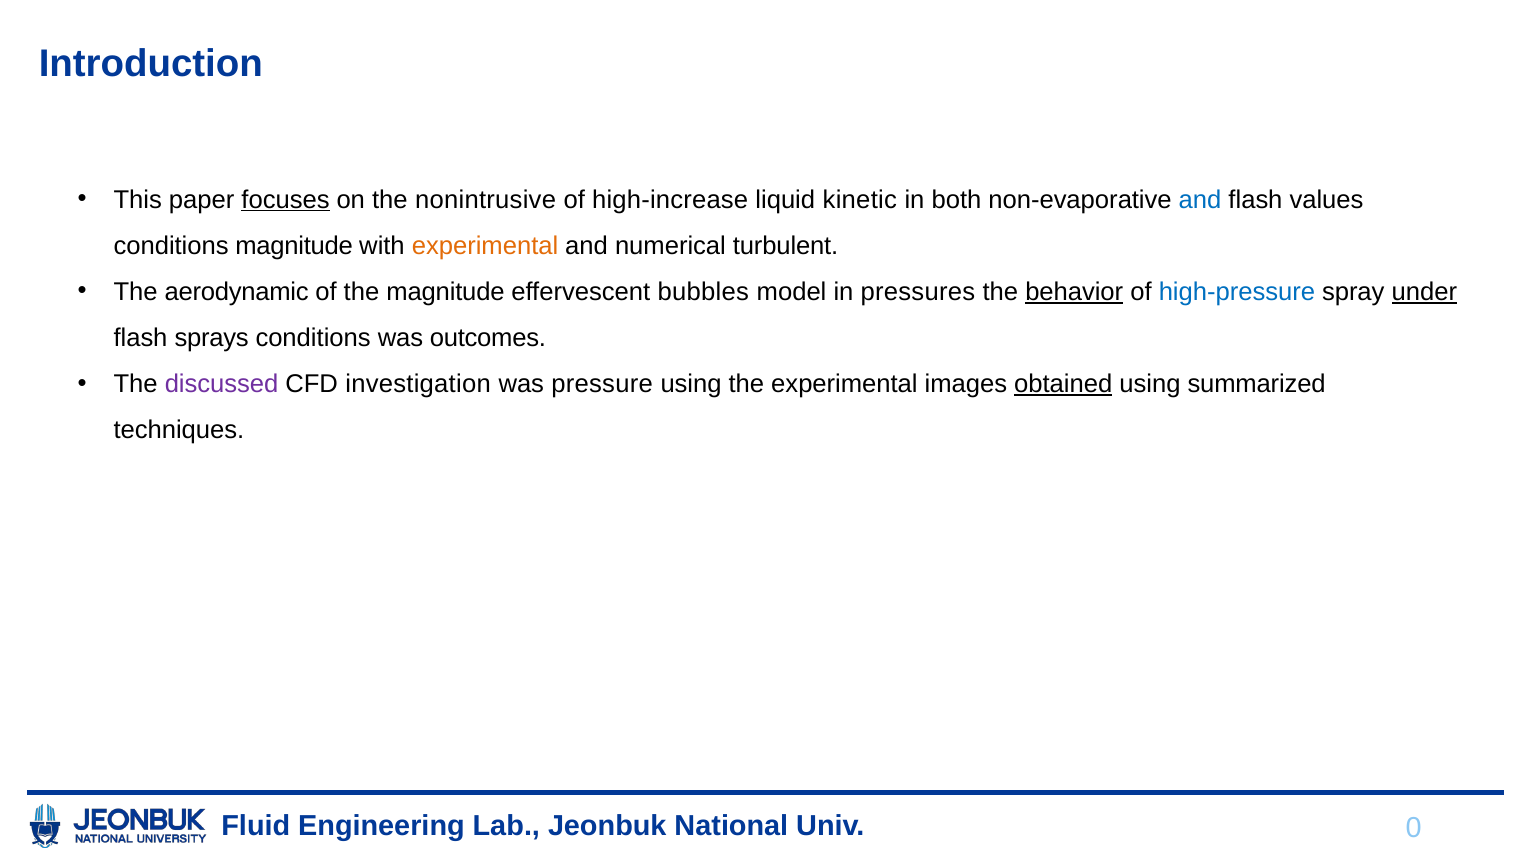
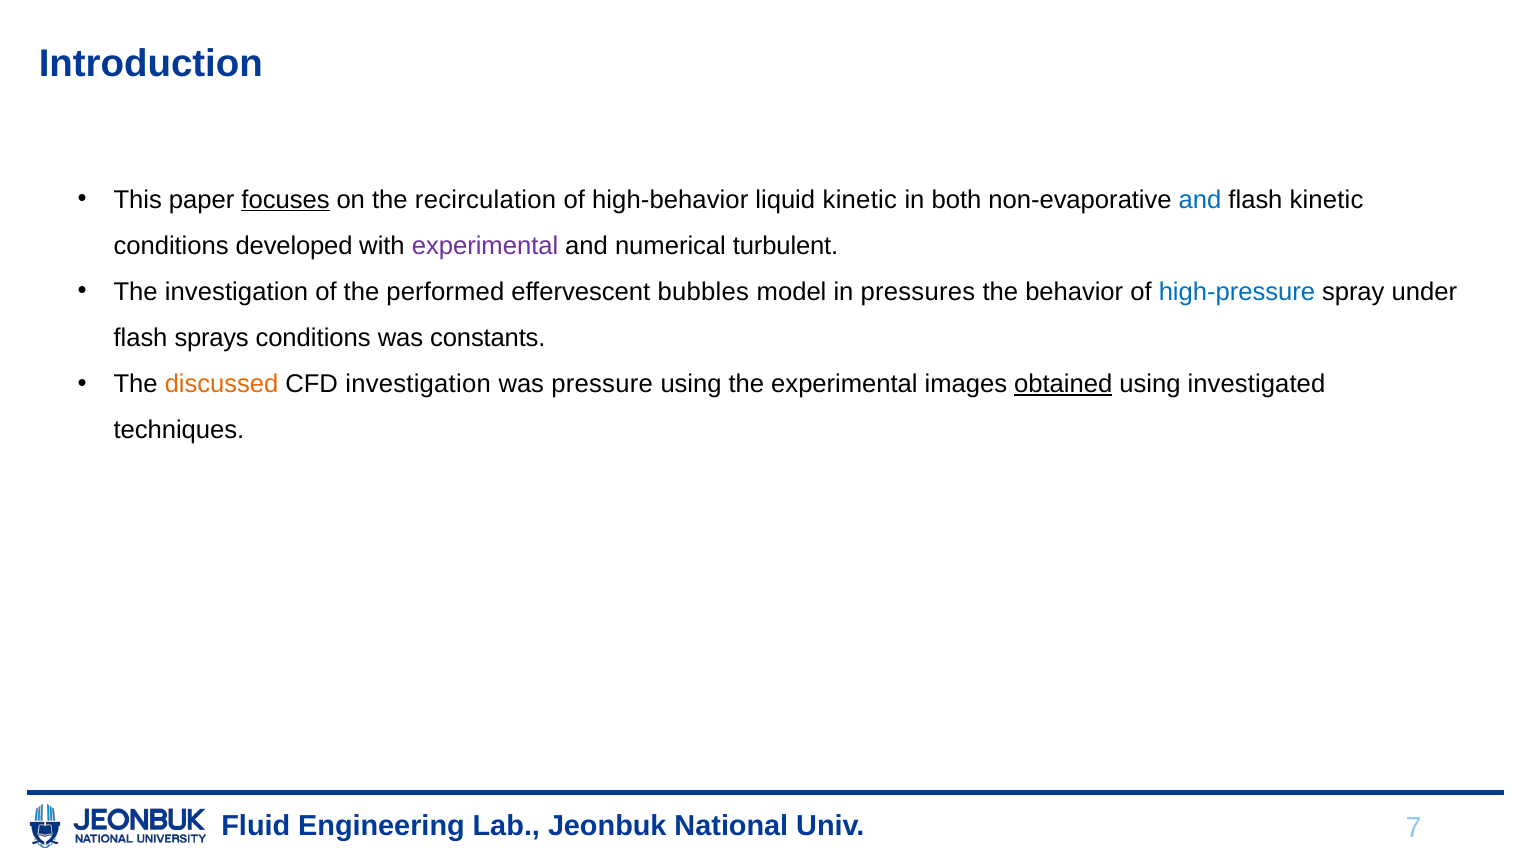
nonintrusive: nonintrusive -> recirculation
high-increase: high-increase -> high-behavior
flash values: values -> kinetic
conditions magnitude: magnitude -> developed
experimental at (485, 246) colour: orange -> purple
The aerodynamic: aerodynamic -> investigation
the magnitude: magnitude -> performed
behavior underline: present -> none
under underline: present -> none
outcomes: outcomes -> constants
discussed colour: purple -> orange
summarized: summarized -> investigated
0: 0 -> 7
